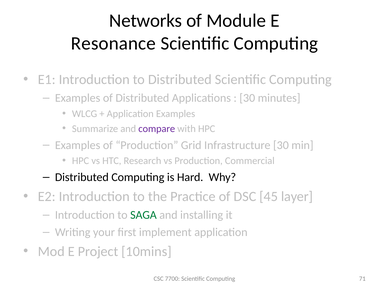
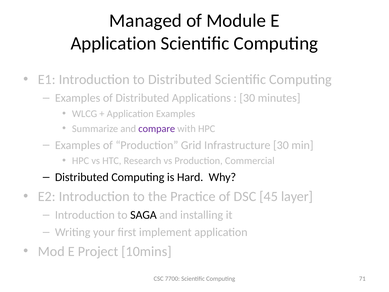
Networks: Networks -> Managed
Resonance at (113, 43): Resonance -> Application
SAGA colour: green -> black
